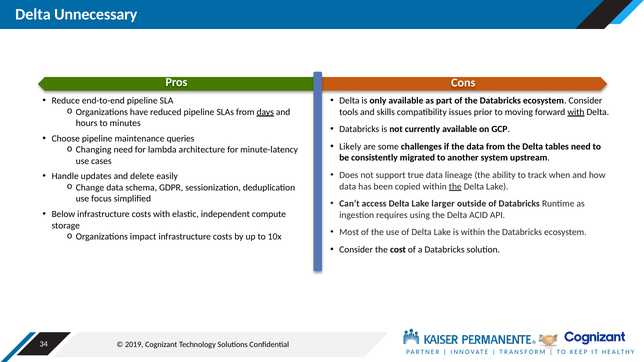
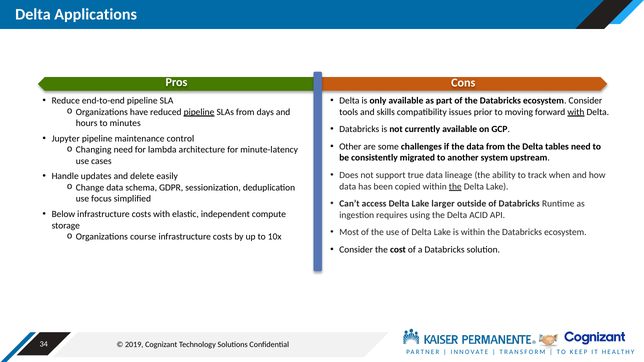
Unnecessary: Unnecessary -> Applications
pipeline at (199, 112) underline: none -> present
days underline: present -> none
Choose: Choose -> Jupyter
queries: queries -> control
Likely: Likely -> Other
impact: impact -> course
